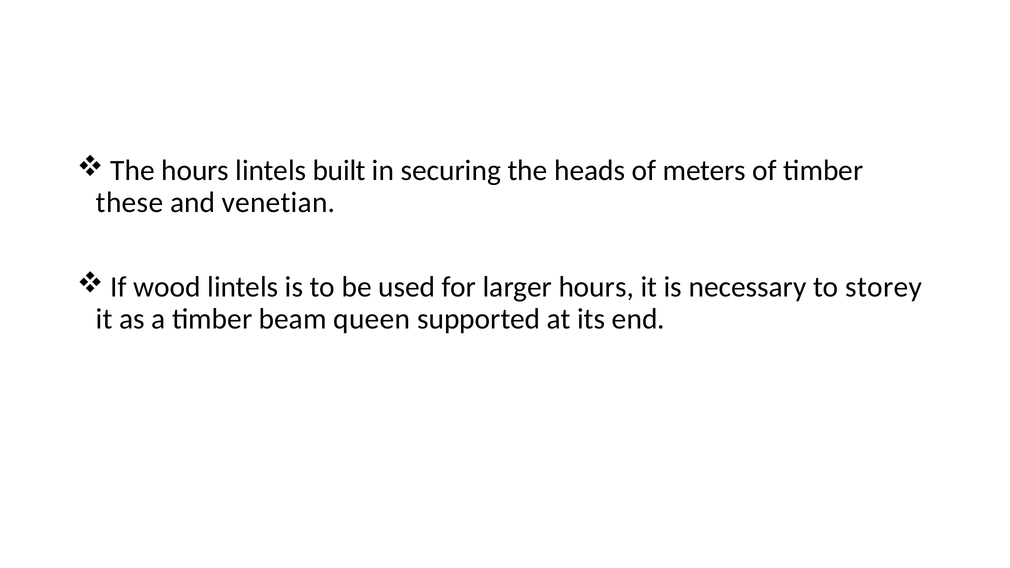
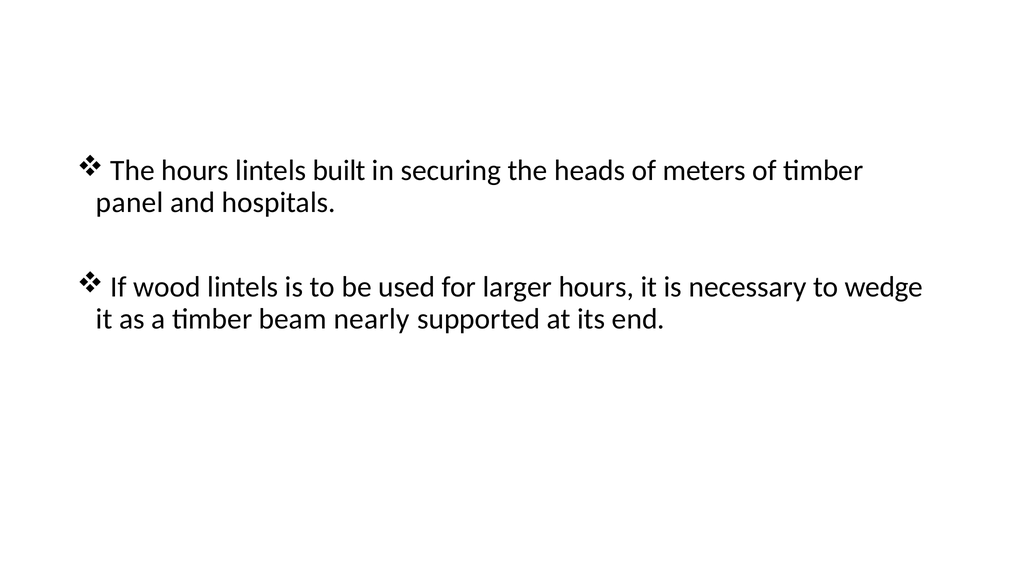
these: these -> panel
venetian: venetian -> hospitals
storey: storey -> wedge
queen: queen -> nearly
